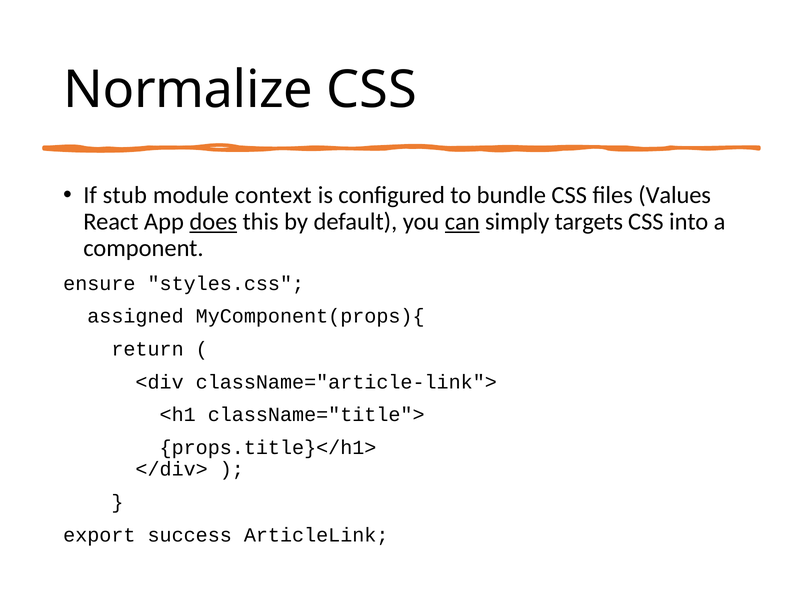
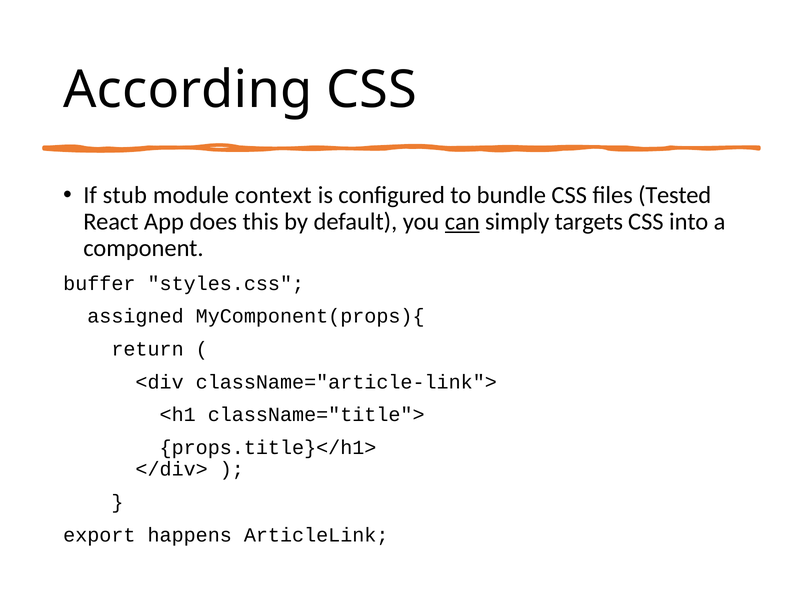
Normalize: Normalize -> According
Values: Values -> Tested
does underline: present -> none
ensure: ensure -> buffer
success: success -> happens
